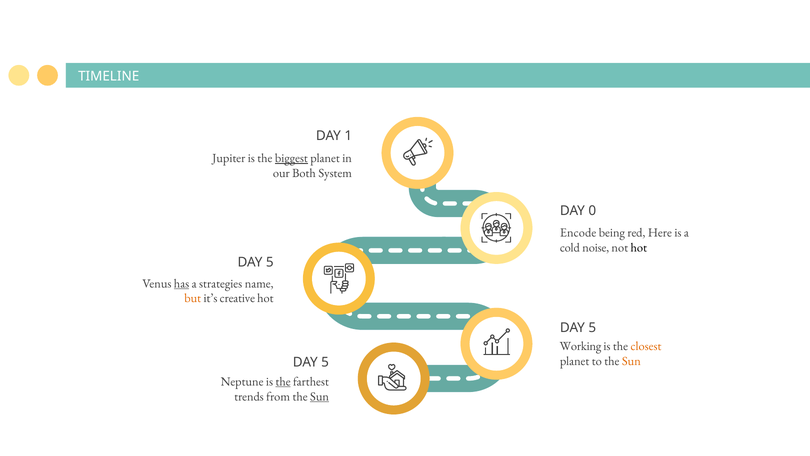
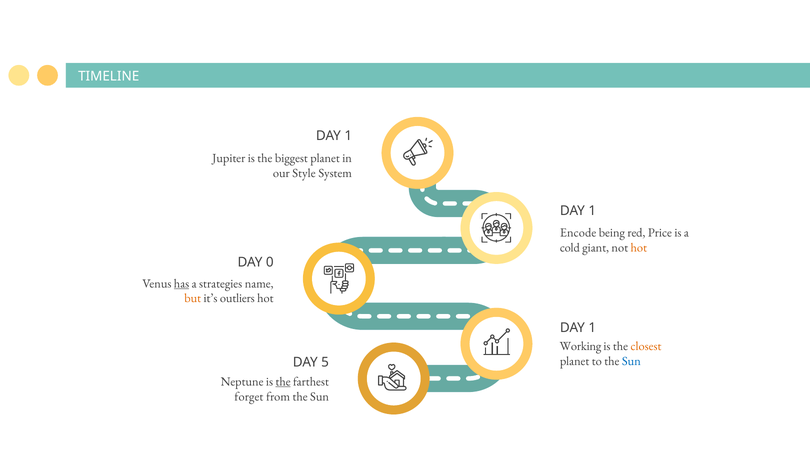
biggest underline: present -> none
Both: Both -> Style
0 at (592, 211): 0 -> 1
Here: Here -> Price
noise: noise -> giant
hot at (639, 247) colour: black -> orange
5 at (270, 262): 5 -> 0
creative: creative -> outliers
5 at (592, 327): 5 -> 1
Sun at (631, 361) colour: orange -> blue
trends: trends -> forget
Sun at (320, 396) underline: present -> none
